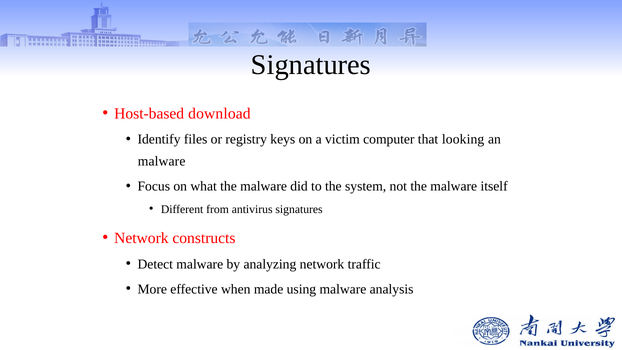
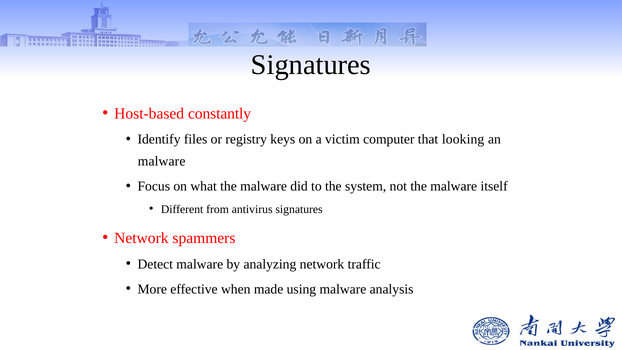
download: download -> constantly
constructs: constructs -> spammers
